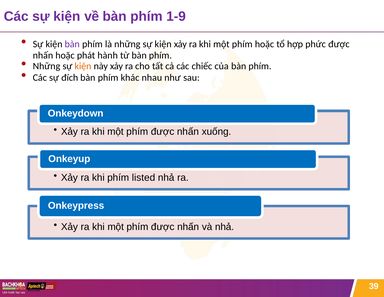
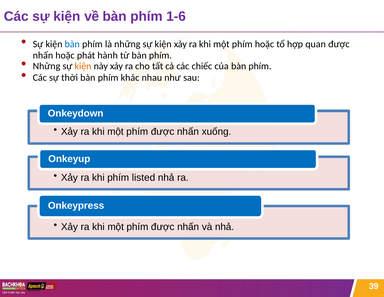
1-9: 1-9 -> 1-6
bàn at (72, 44) colour: purple -> blue
phức: phức -> quan
đích: đích -> thời
